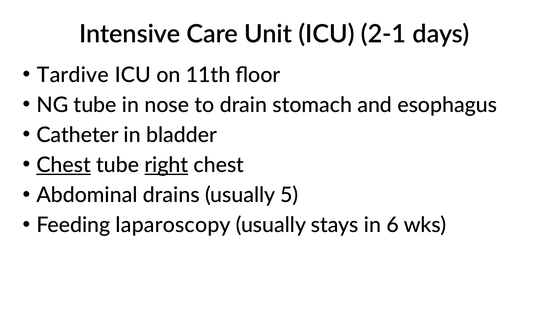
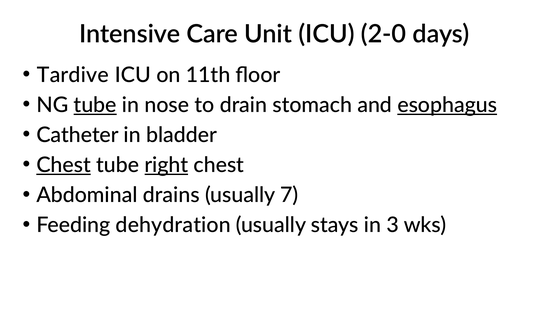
2-1: 2-1 -> 2-0
tube at (95, 105) underline: none -> present
esophagus underline: none -> present
5: 5 -> 7
laparoscopy: laparoscopy -> dehydration
6: 6 -> 3
